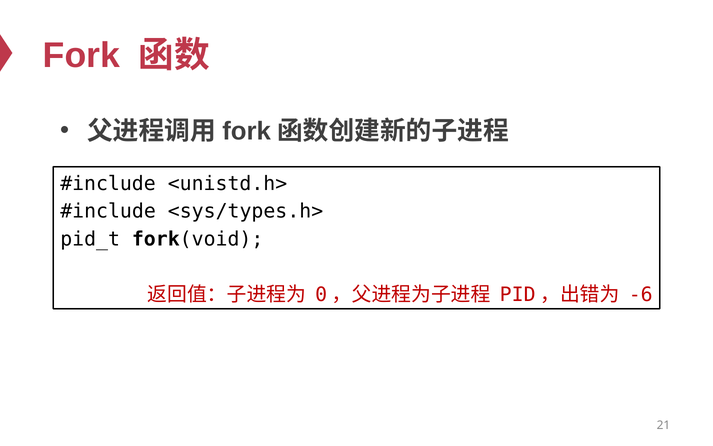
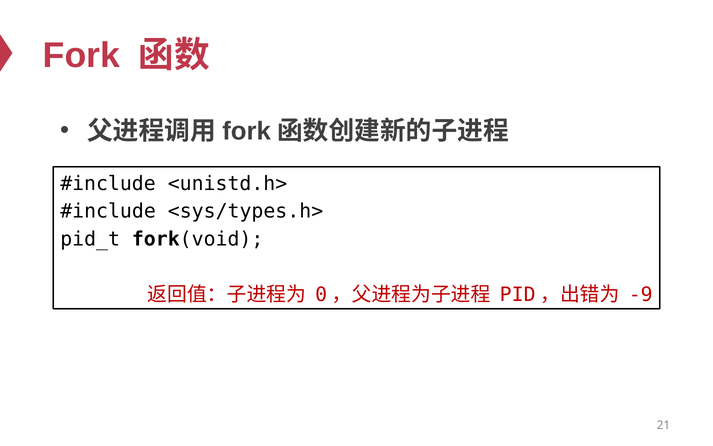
-6: -6 -> -9
